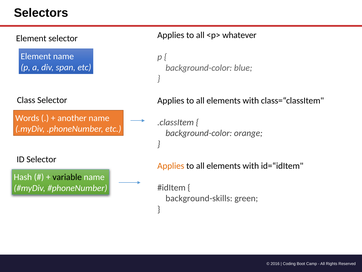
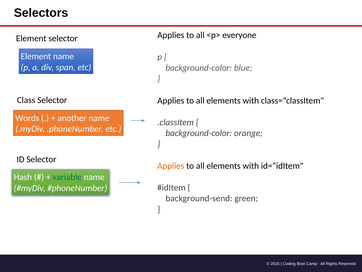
whatever: whatever -> everyone
variable colour: black -> green
background-skills: background-skills -> background-send
